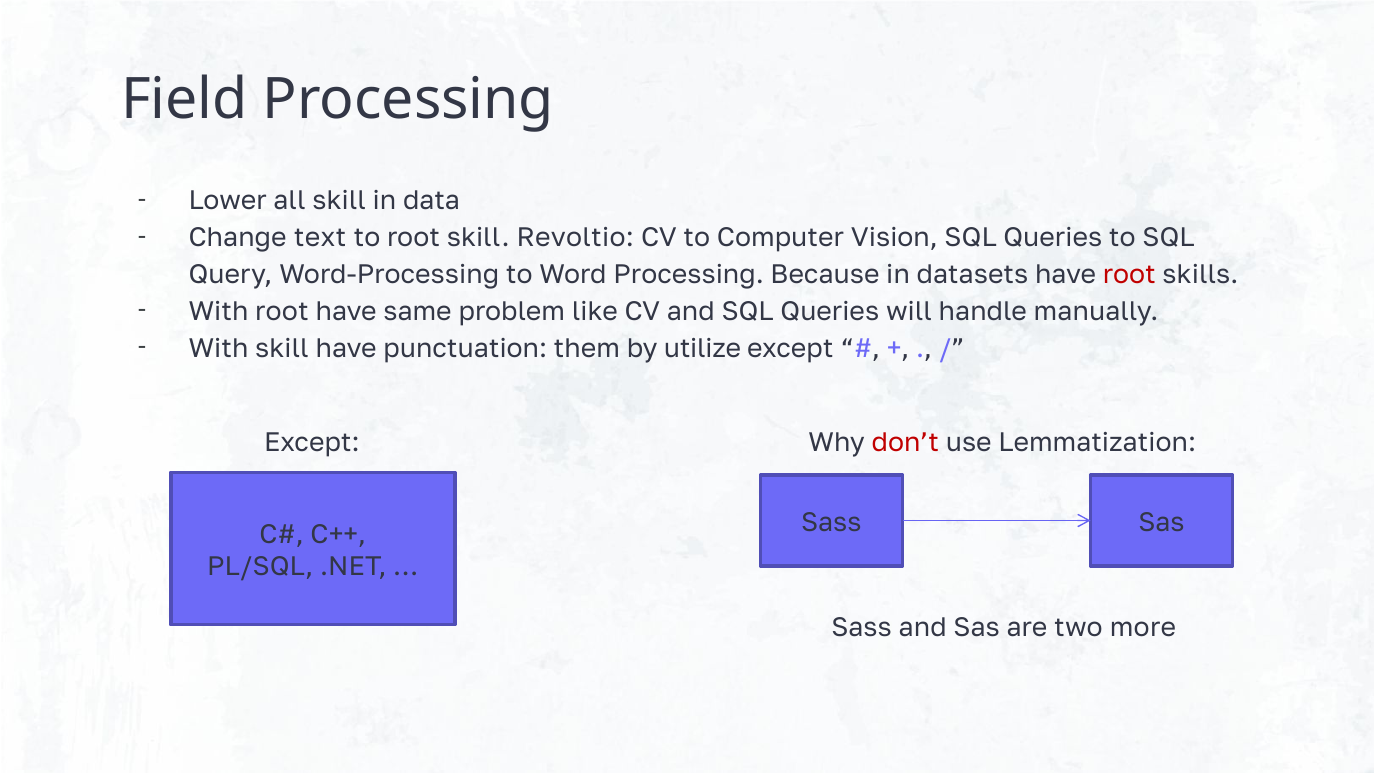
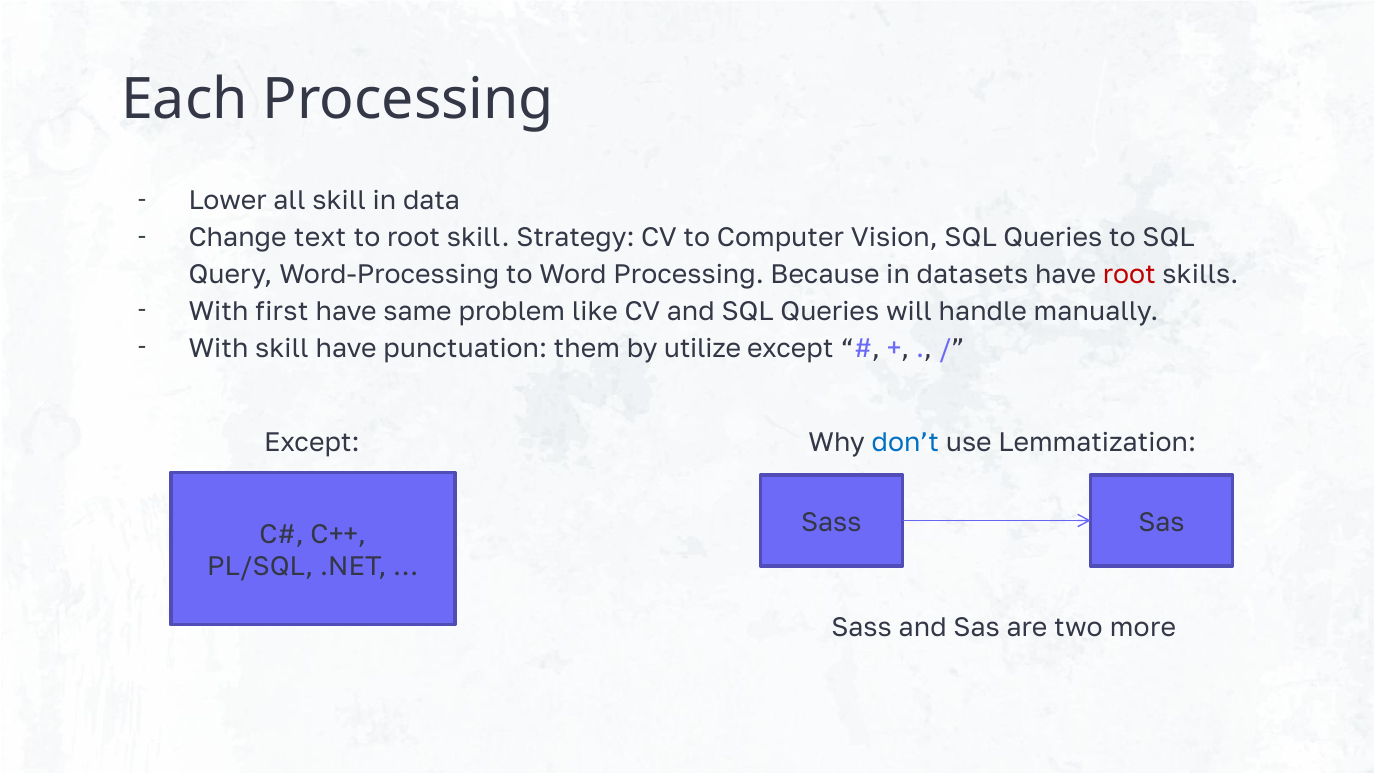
Field: Field -> Each
Revoltio: Revoltio -> Strategy
With root: root -> first
don’t colour: red -> blue
